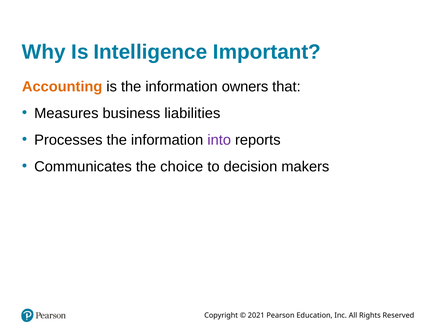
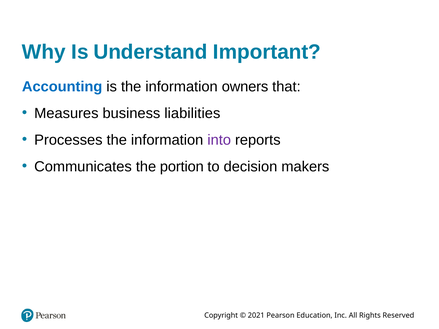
Intelligence: Intelligence -> Understand
Accounting colour: orange -> blue
choice: choice -> portion
